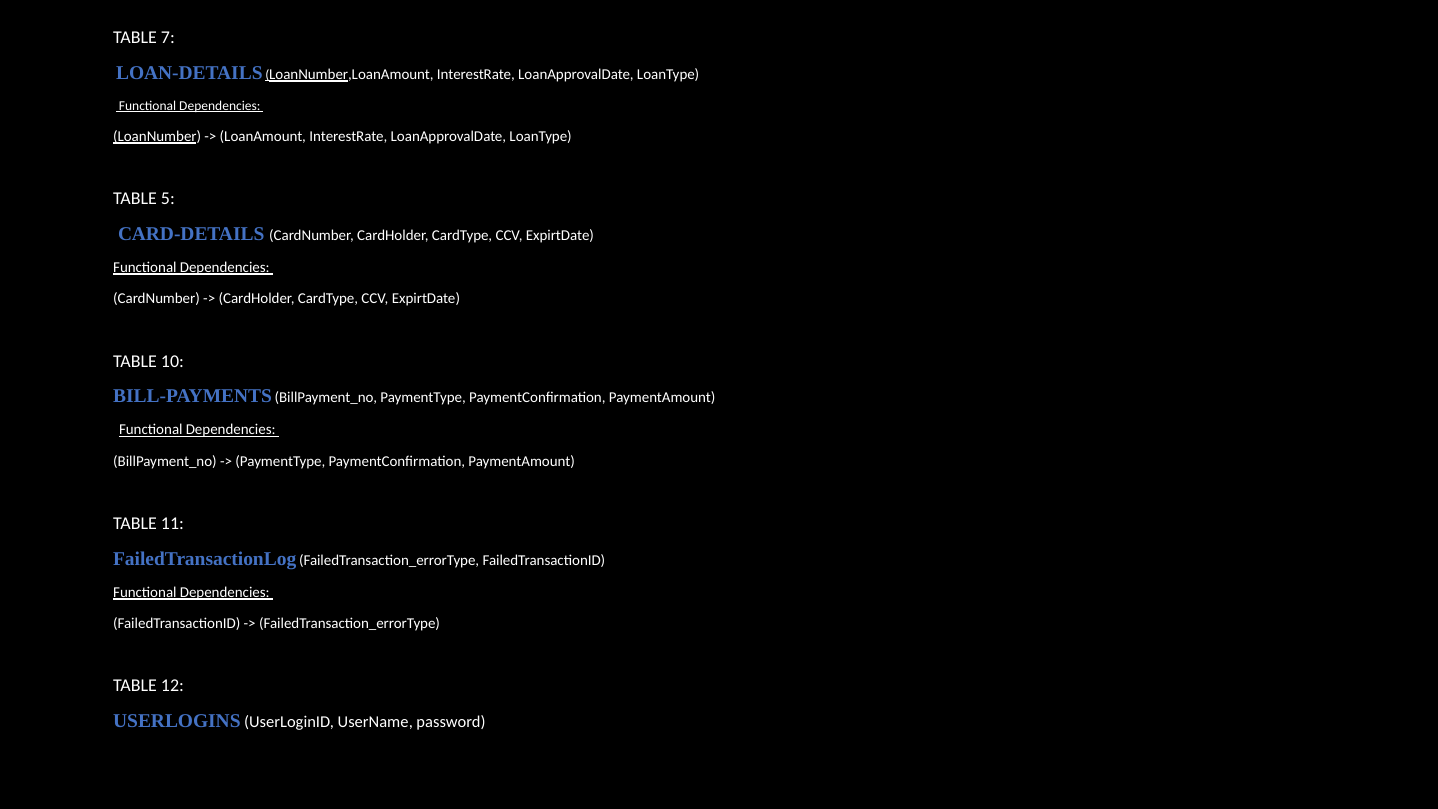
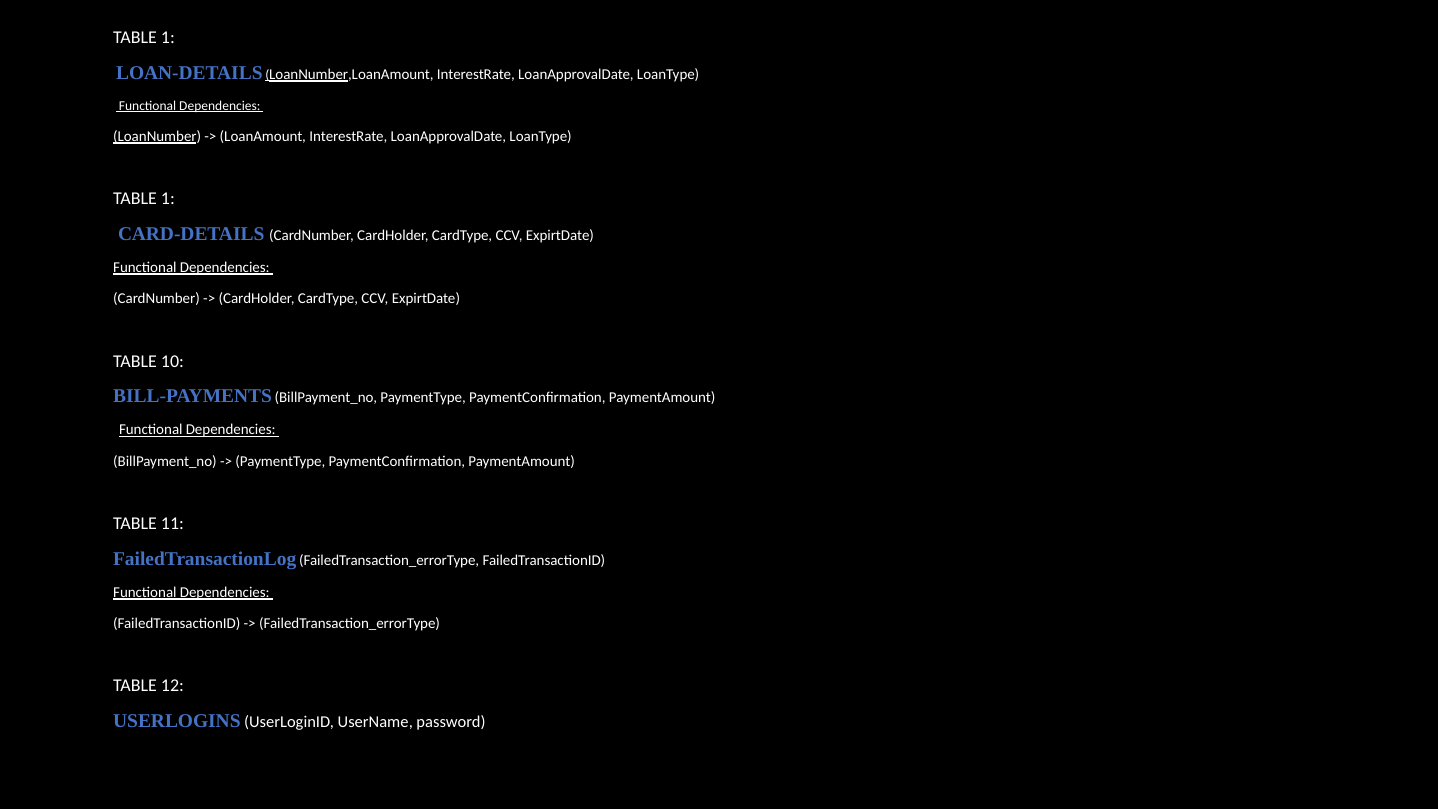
7 at (168, 38): 7 -> 1
5 at (168, 199): 5 -> 1
